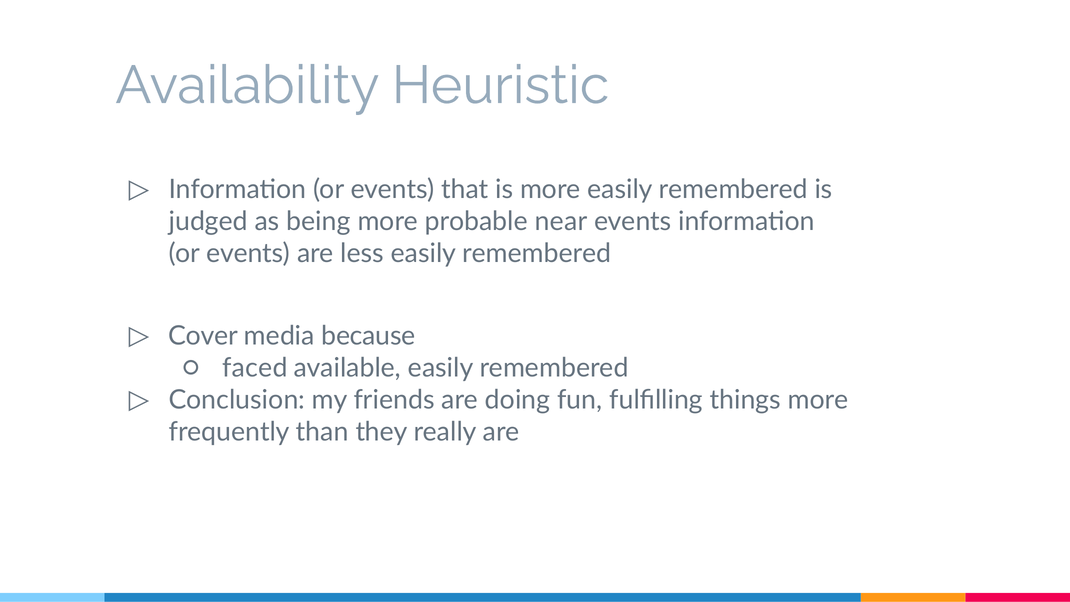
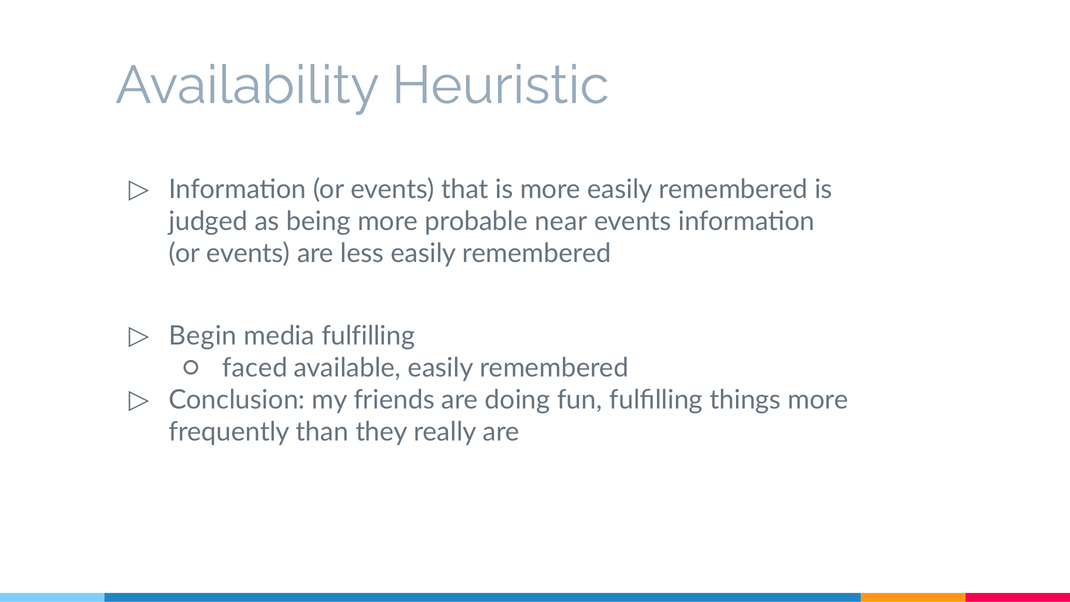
Cover: Cover -> Begin
media because: because -> fulfilling
